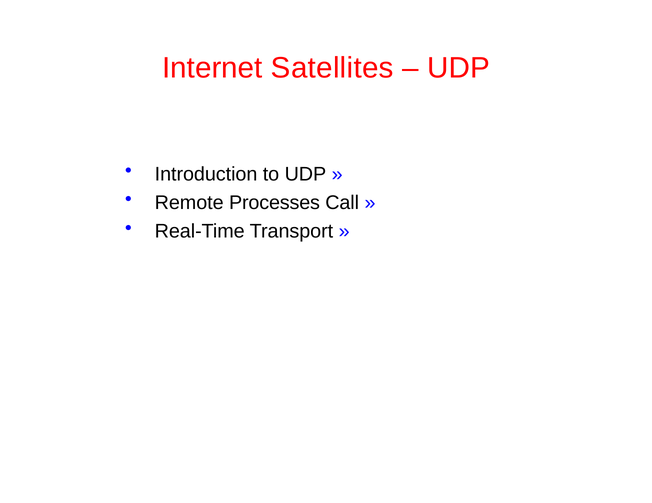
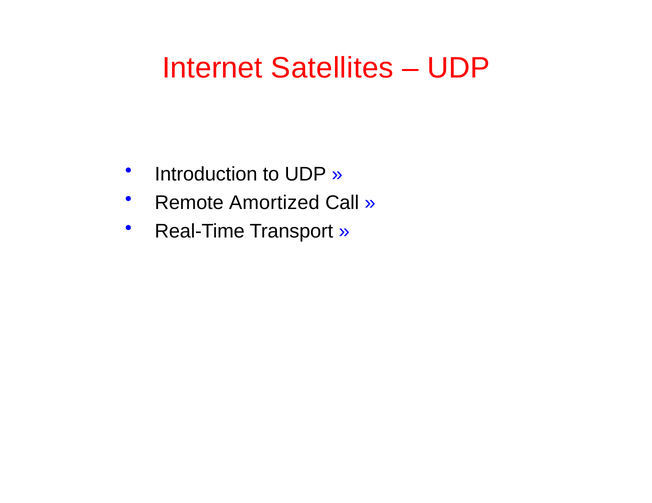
Processes: Processes -> Amortized
